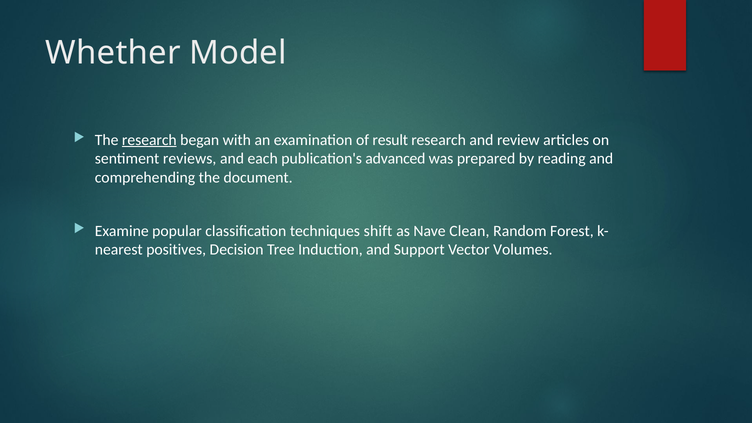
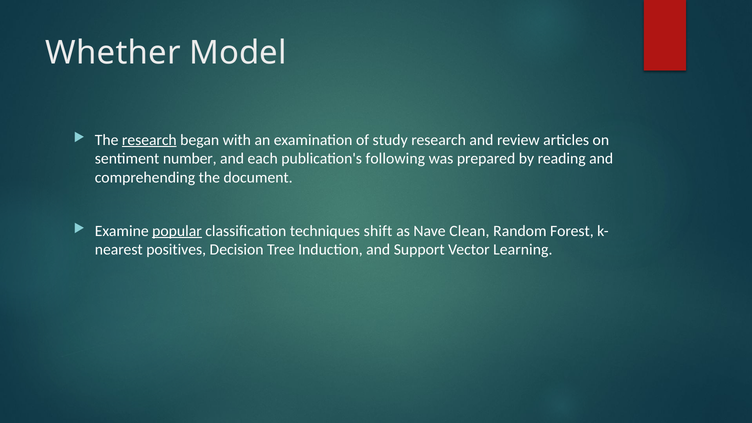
result: result -> study
reviews: reviews -> number
advanced: advanced -> following
popular underline: none -> present
Volumes: Volumes -> Learning
